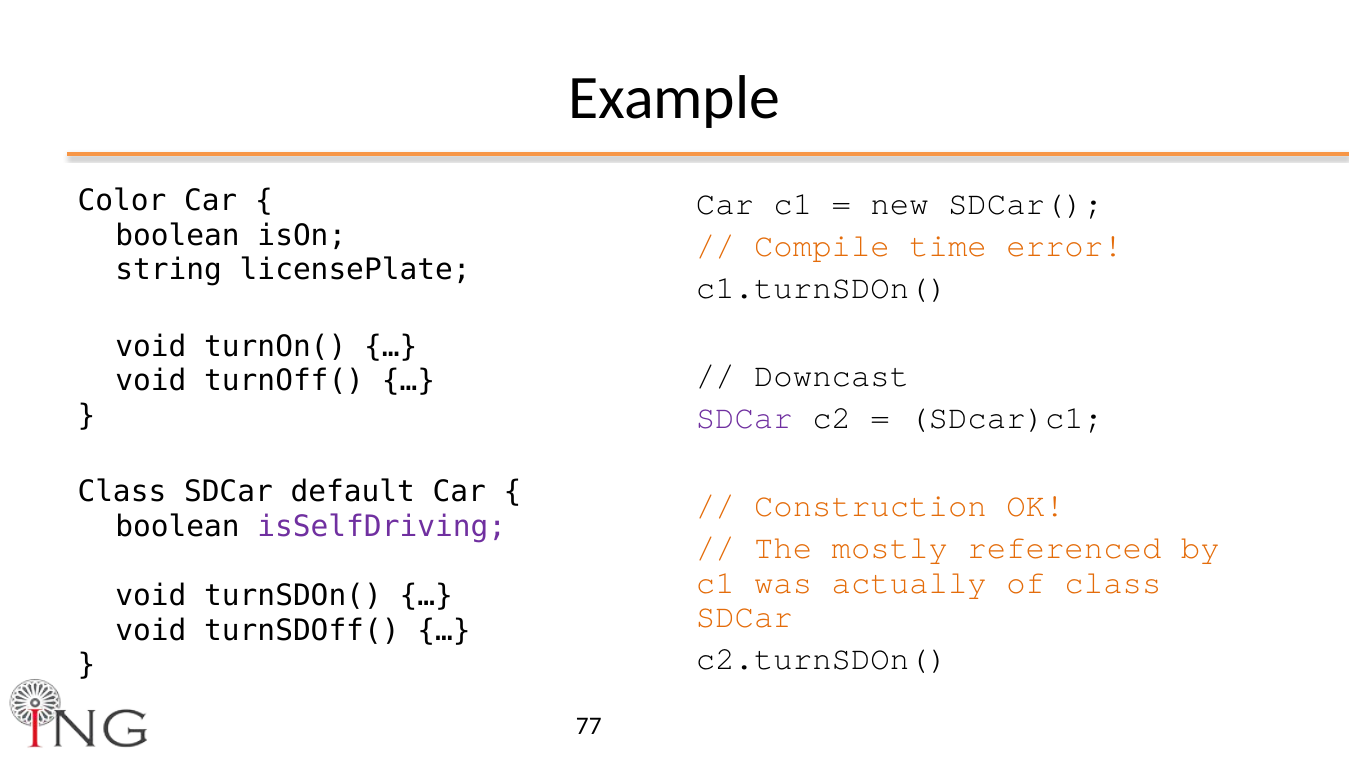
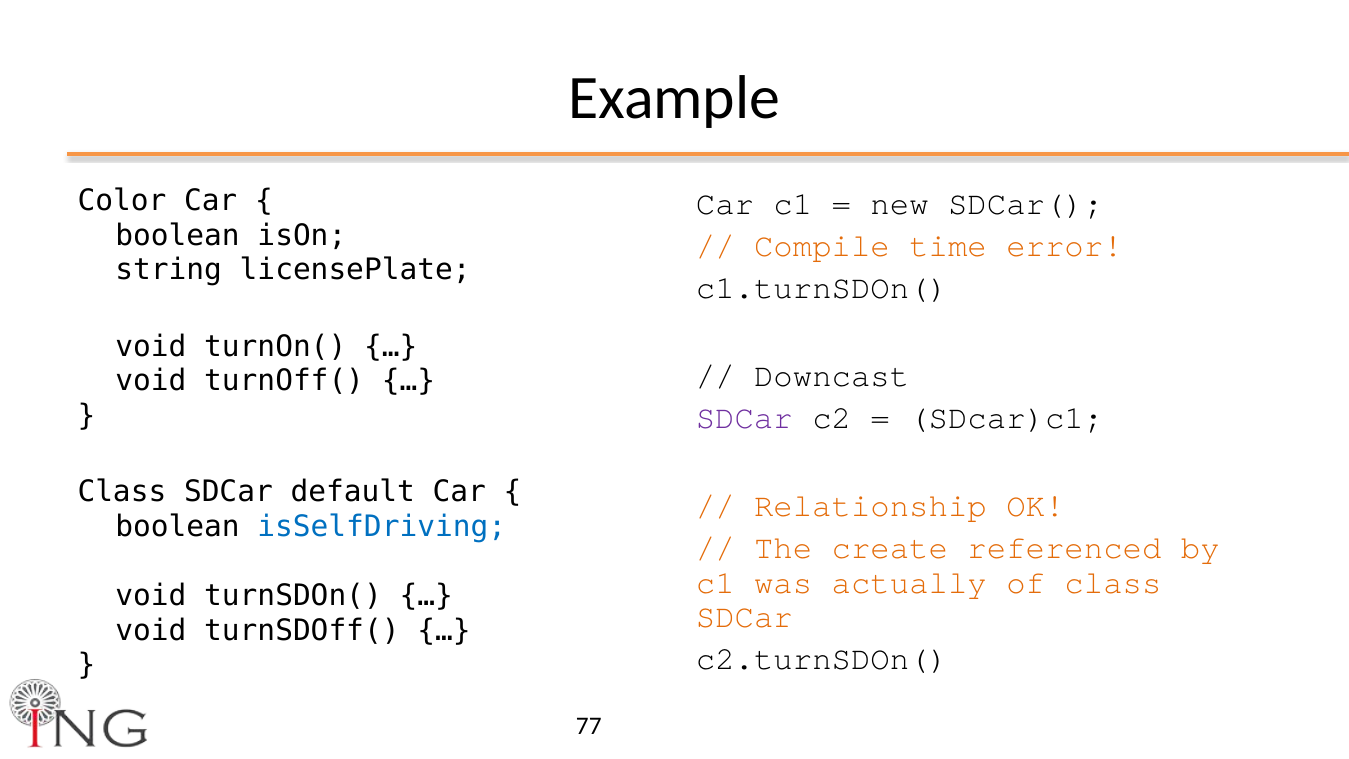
Construction: Construction -> Relationship
isSelfDriving colour: purple -> blue
mostly: mostly -> create
